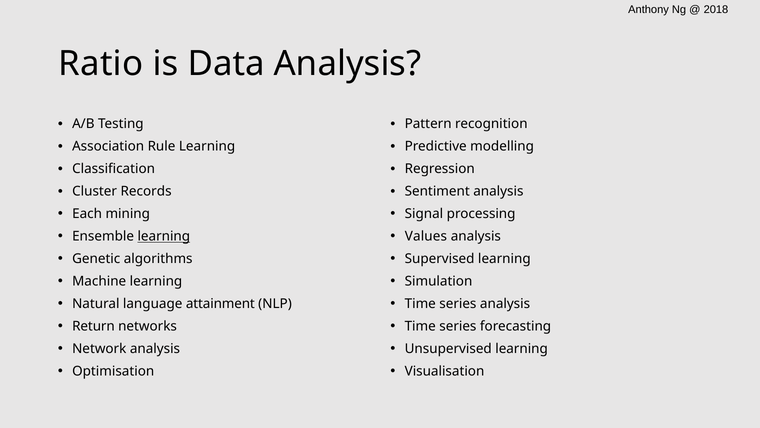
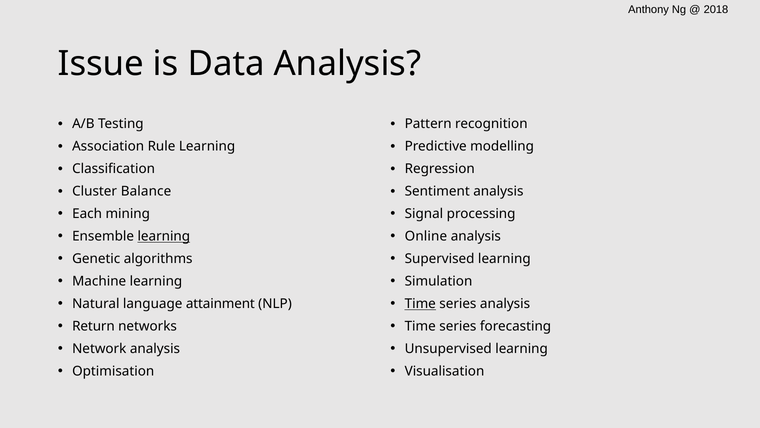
Ratio: Ratio -> Issue
Records: Records -> Balance
Values: Values -> Online
Time at (420, 304) underline: none -> present
